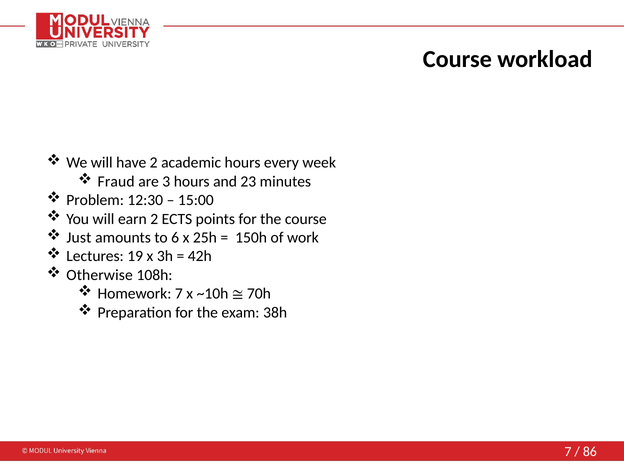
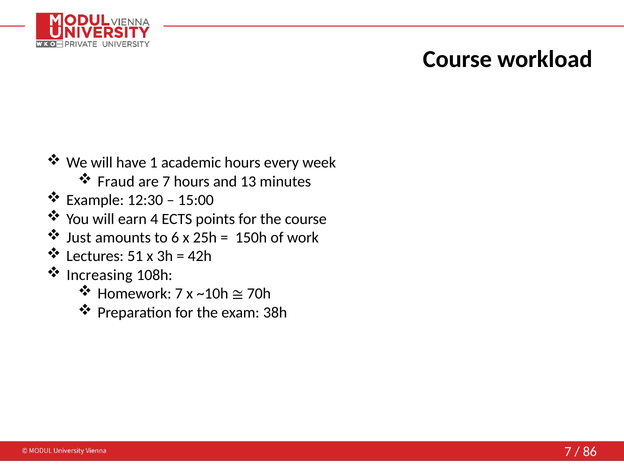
have 2: 2 -> 1
are 3: 3 -> 7
23: 23 -> 13
Problem: Problem -> Example
earn 2: 2 -> 4
19: 19 -> 51
Otherwise: Otherwise -> Increasing
